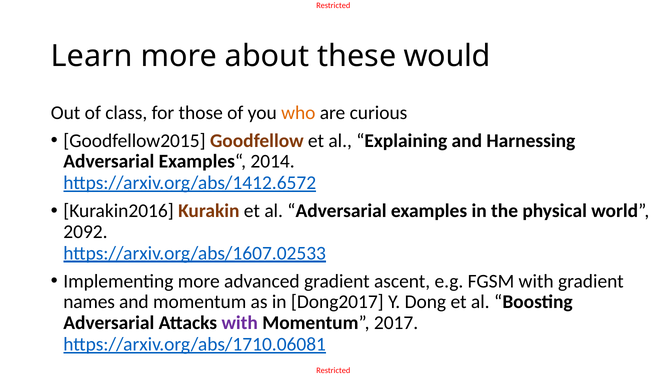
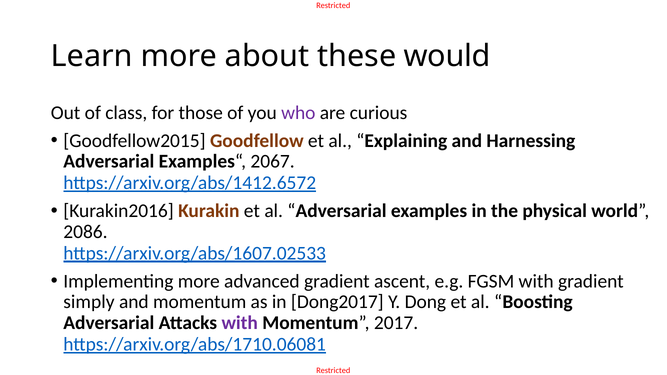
who colour: orange -> purple
2014: 2014 -> 2067
2092: 2092 -> 2086
names: names -> simply
